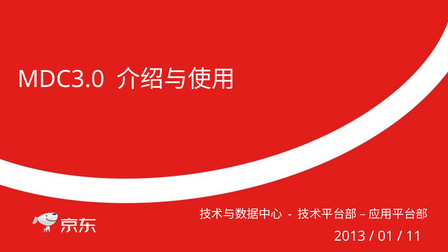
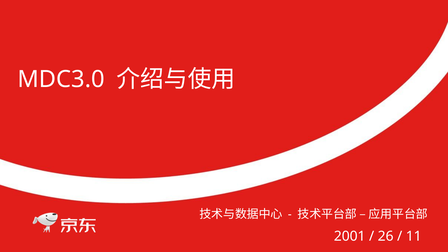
2013: 2013 -> 2001
01: 01 -> 26
